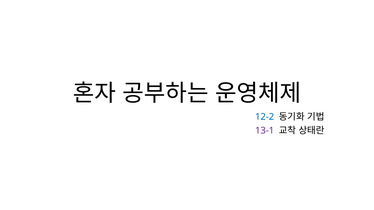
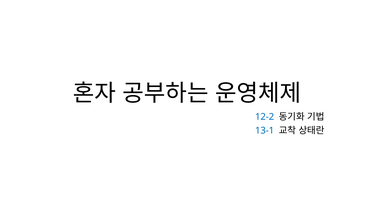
13-1 colour: purple -> blue
